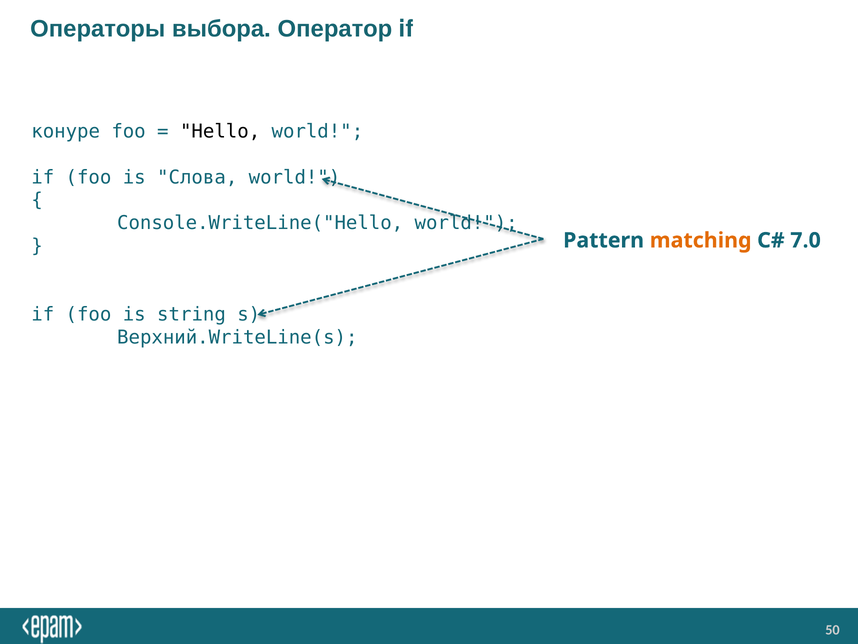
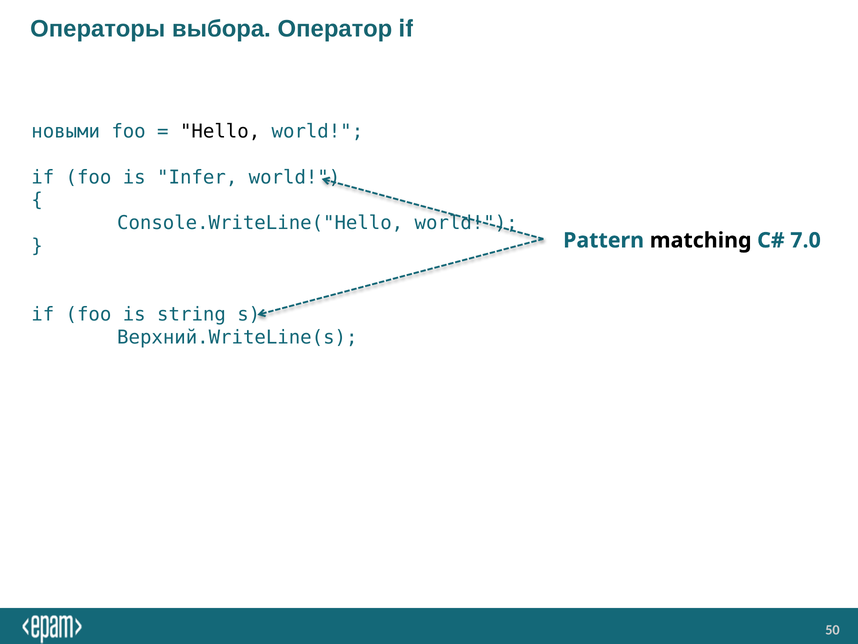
конуре: конуре -> новыми
Слова: Слова -> Infer
matching colour: orange -> black
